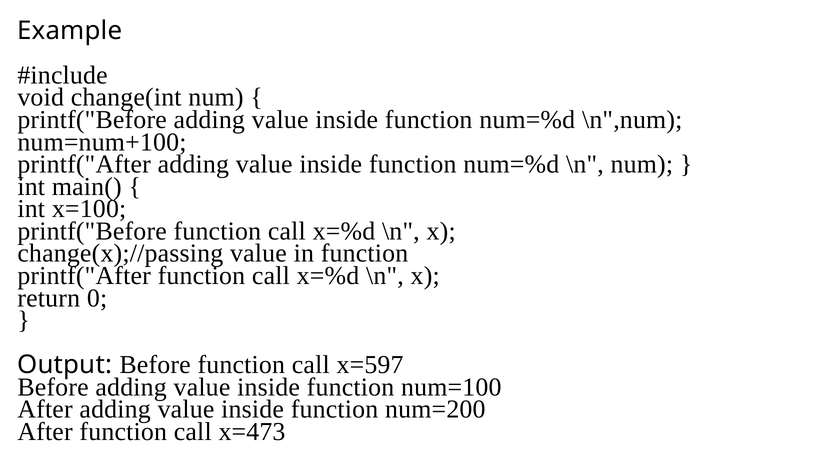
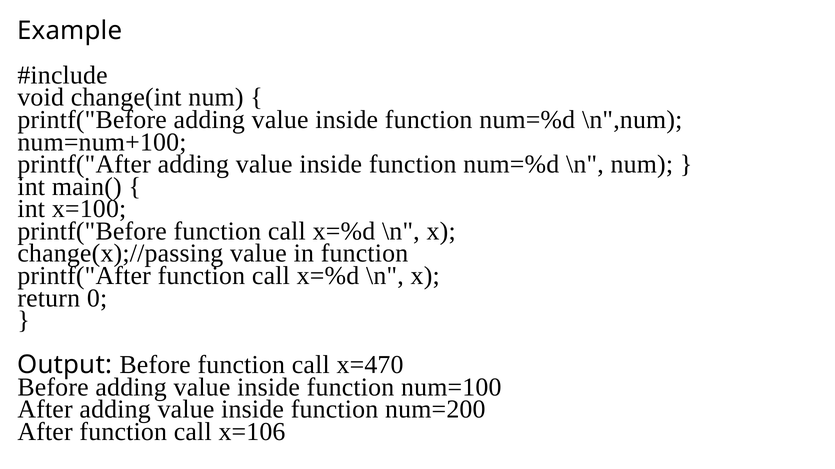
x=597: x=597 -> x=470
x=473: x=473 -> x=106
